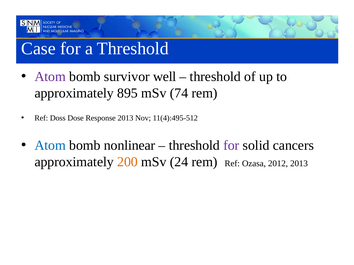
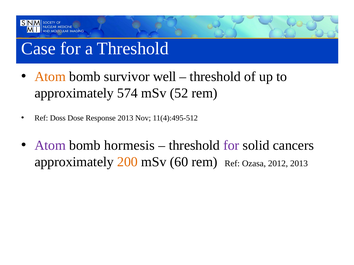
Atom at (50, 77) colour: purple -> orange
895: 895 -> 574
74: 74 -> 52
Atom at (50, 146) colour: blue -> purple
nonlinear: nonlinear -> hormesis
24: 24 -> 60
